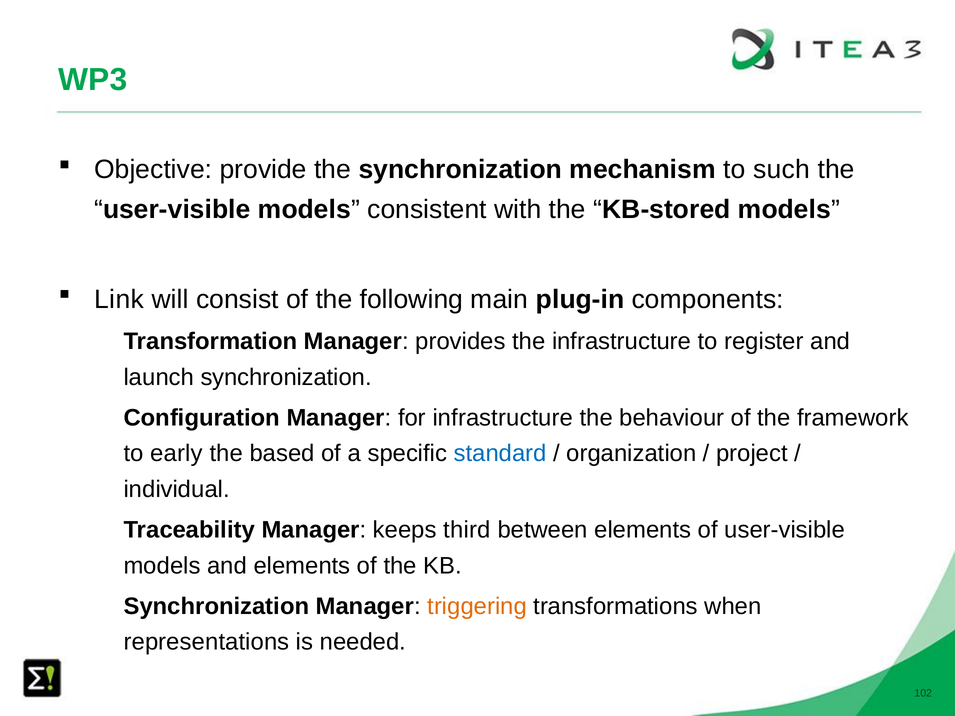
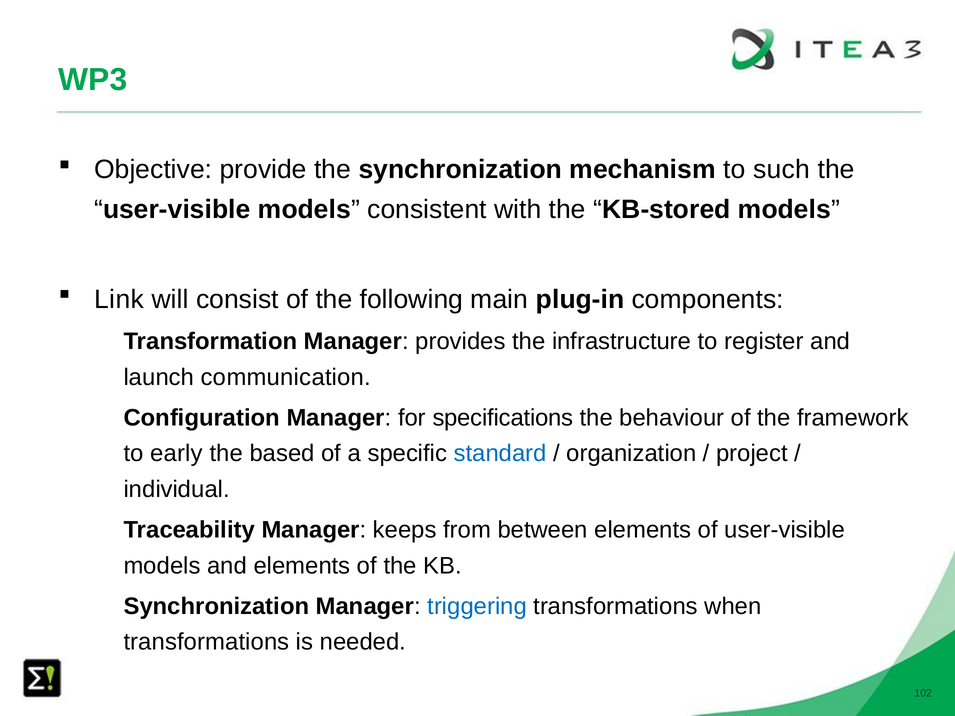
launch synchronization: synchronization -> communication
for infrastructure: infrastructure -> specifications
third: third -> from
triggering colour: orange -> blue
representations at (207, 642): representations -> transformations
